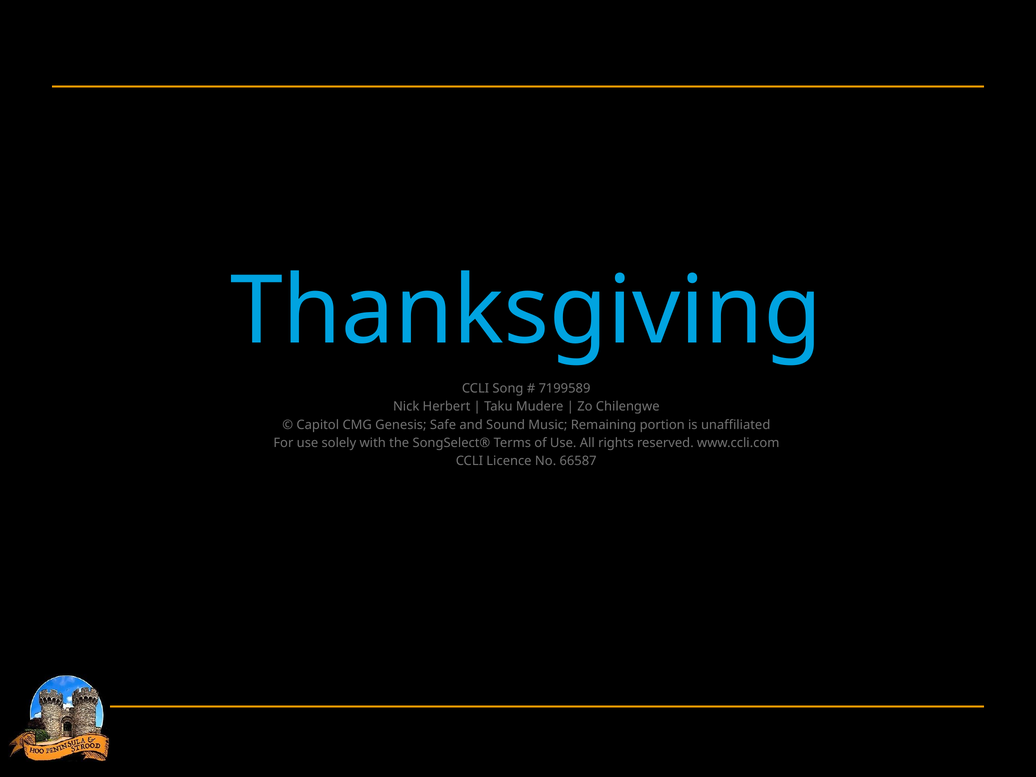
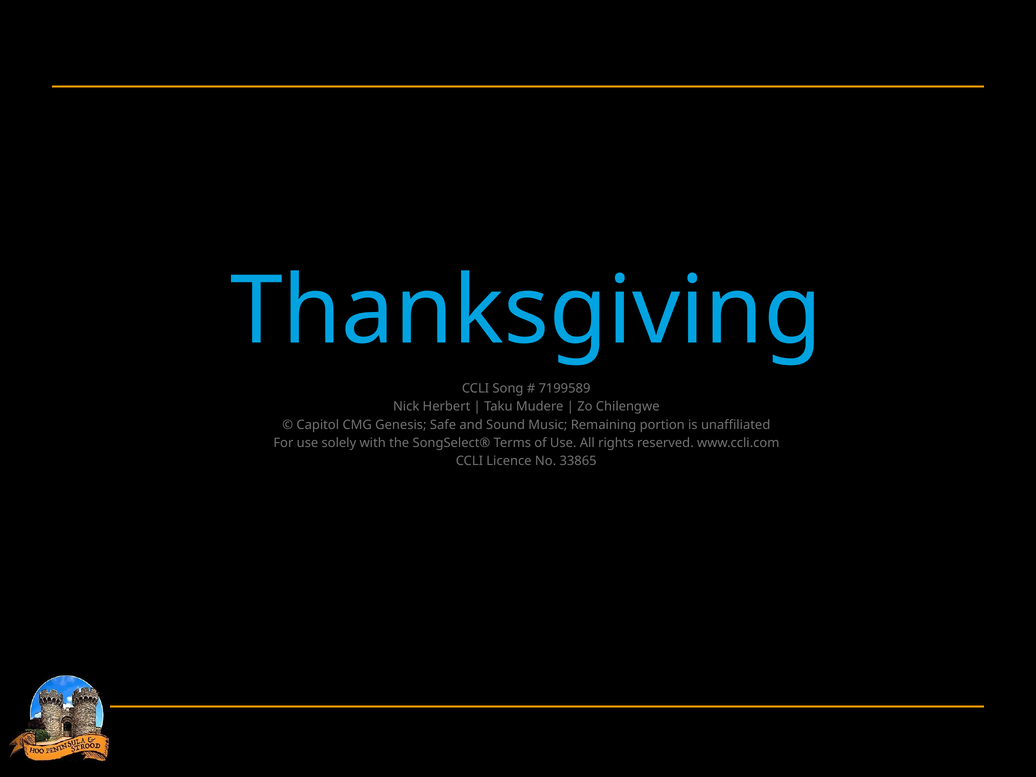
66587: 66587 -> 33865
